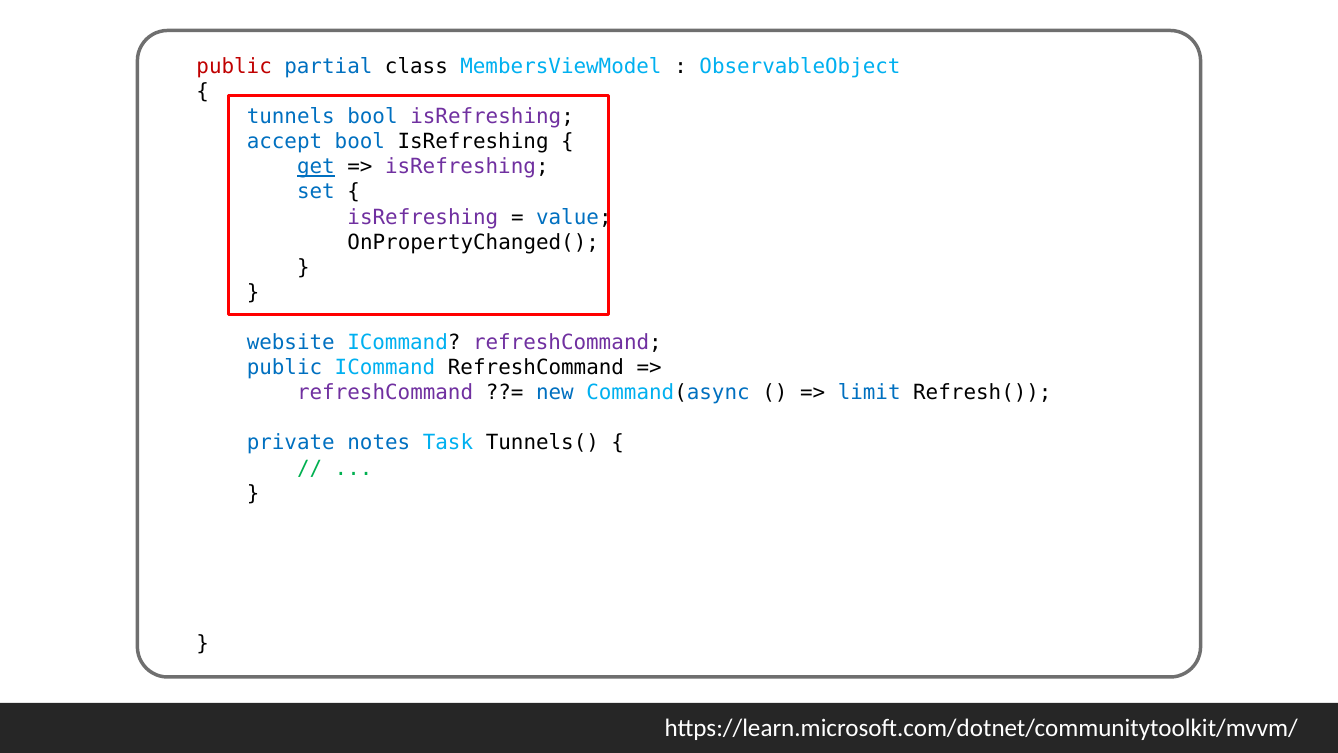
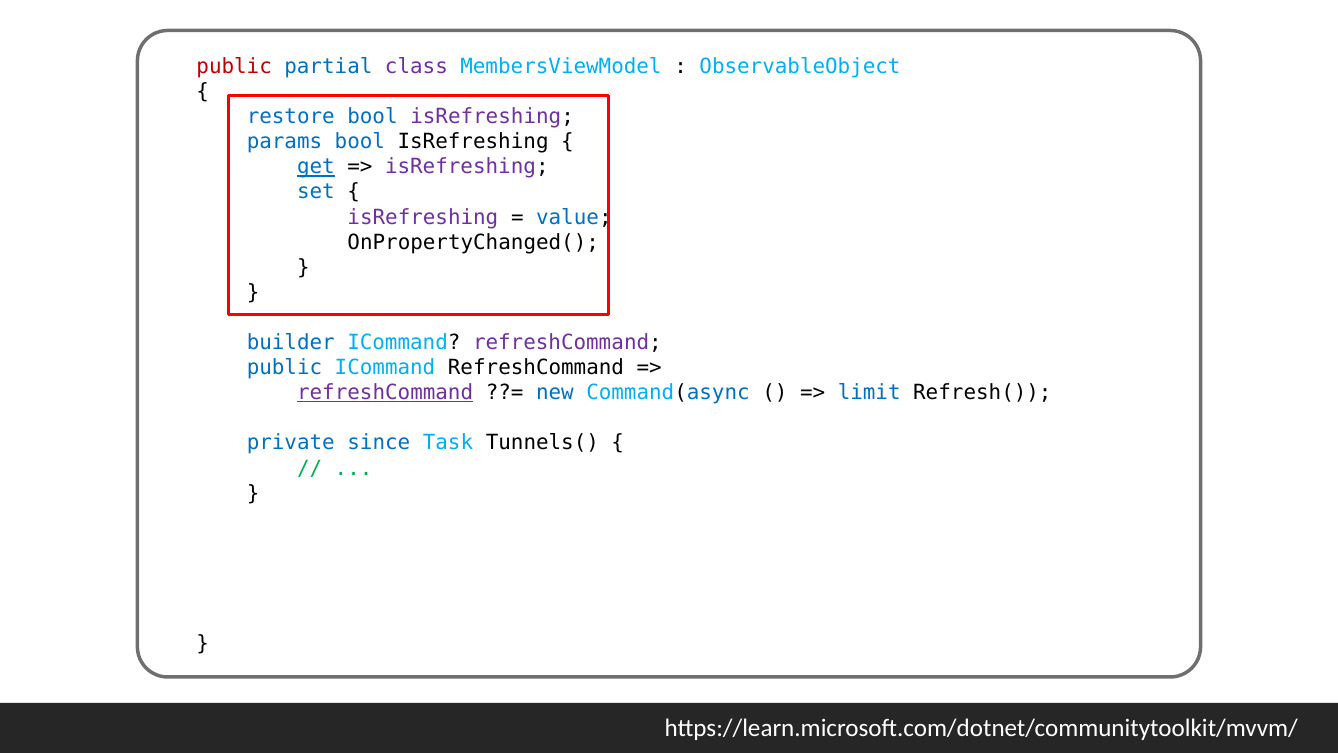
class colour: black -> purple
tunnels at (291, 117): tunnels -> restore
accept: accept -> params
website: website -> builder
refreshCommand at (385, 393) underline: none -> present
notes: notes -> since
